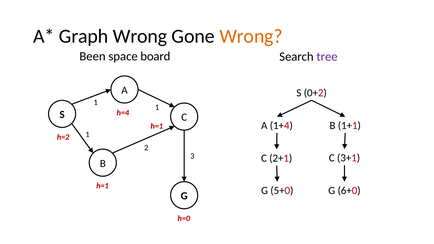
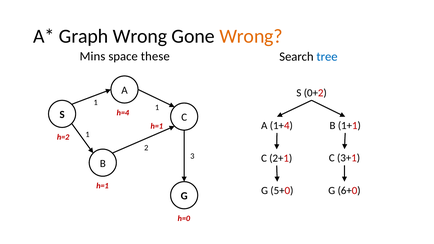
Been: Been -> Mins
board: board -> these
tree colour: purple -> blue
